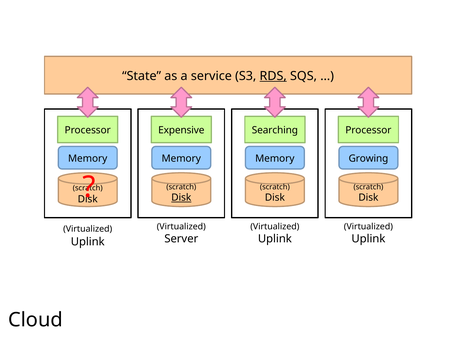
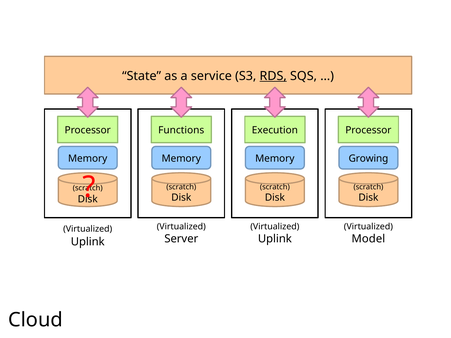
Expensive: Expensive -> Functions
Searching: Searching -> Execution
Disk at (181, 198) underline: present -> none
Uplink at (368, 239): Uplink -> Model
